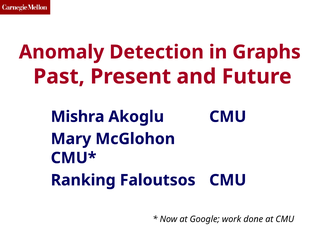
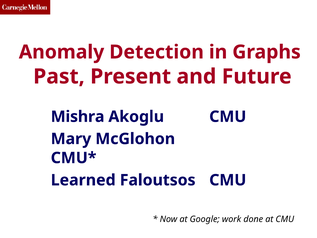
Ranking: Ranking -> Learned
